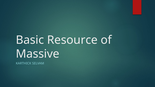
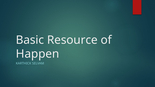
Massive: Massive -> Happen
